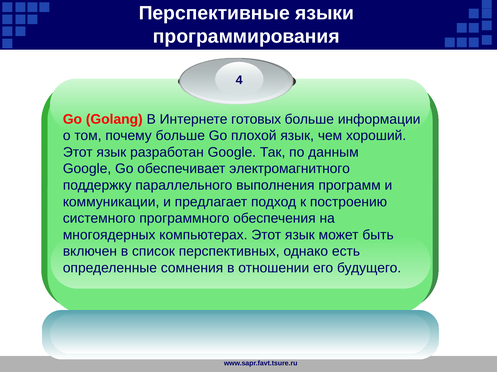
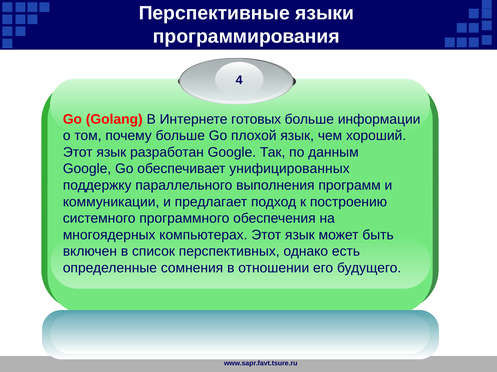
электромагнитного: электромагнитного -> унифицированных
